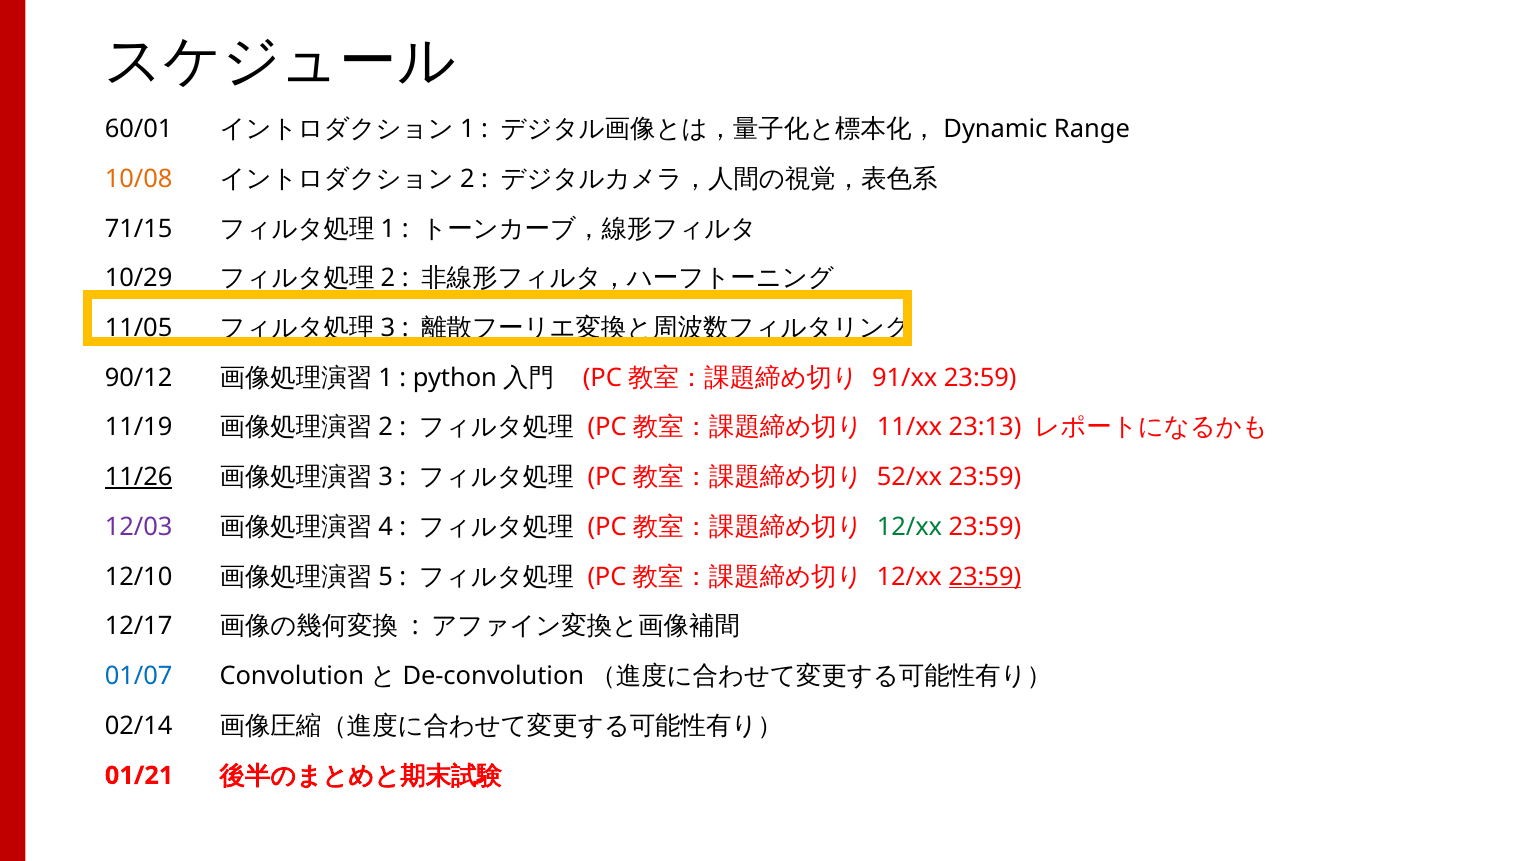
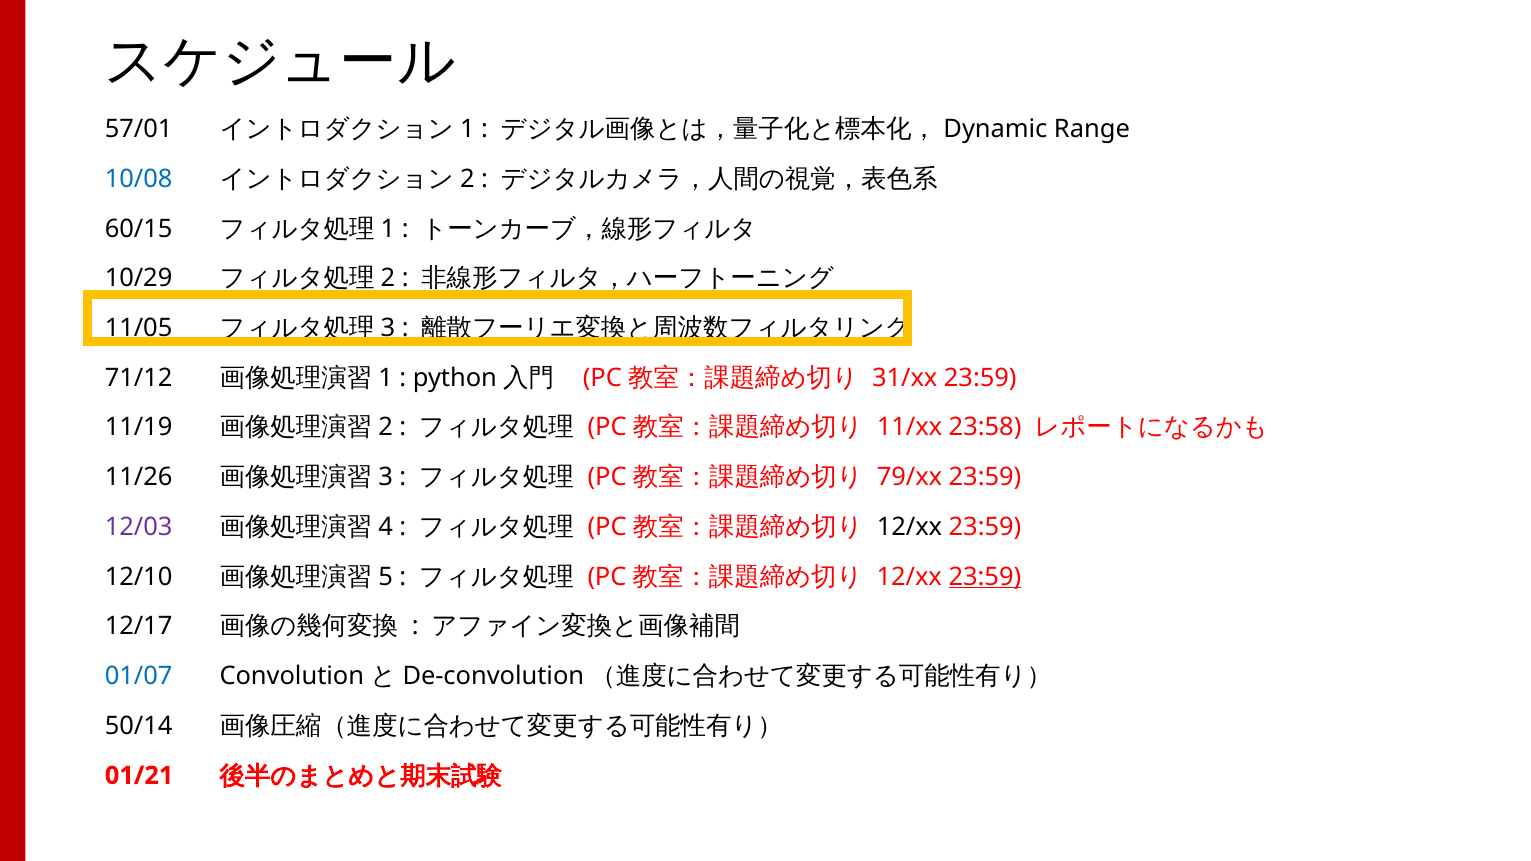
60/01: 60/01 -> 57/01
10/08 colour: orange -> blue
71/15: 71/15 -> 60/15
90/12: 90/12 -> 71/12
91/xx: 91/xx -> 31/xx
23:13: 23:13 -> 23:58
11/26 underline: present -> none
52/xx: 52/xx -> 79/xx
12/xx at (910, 527) colour: green -> black
02/14: 02/14 -> 50/14
